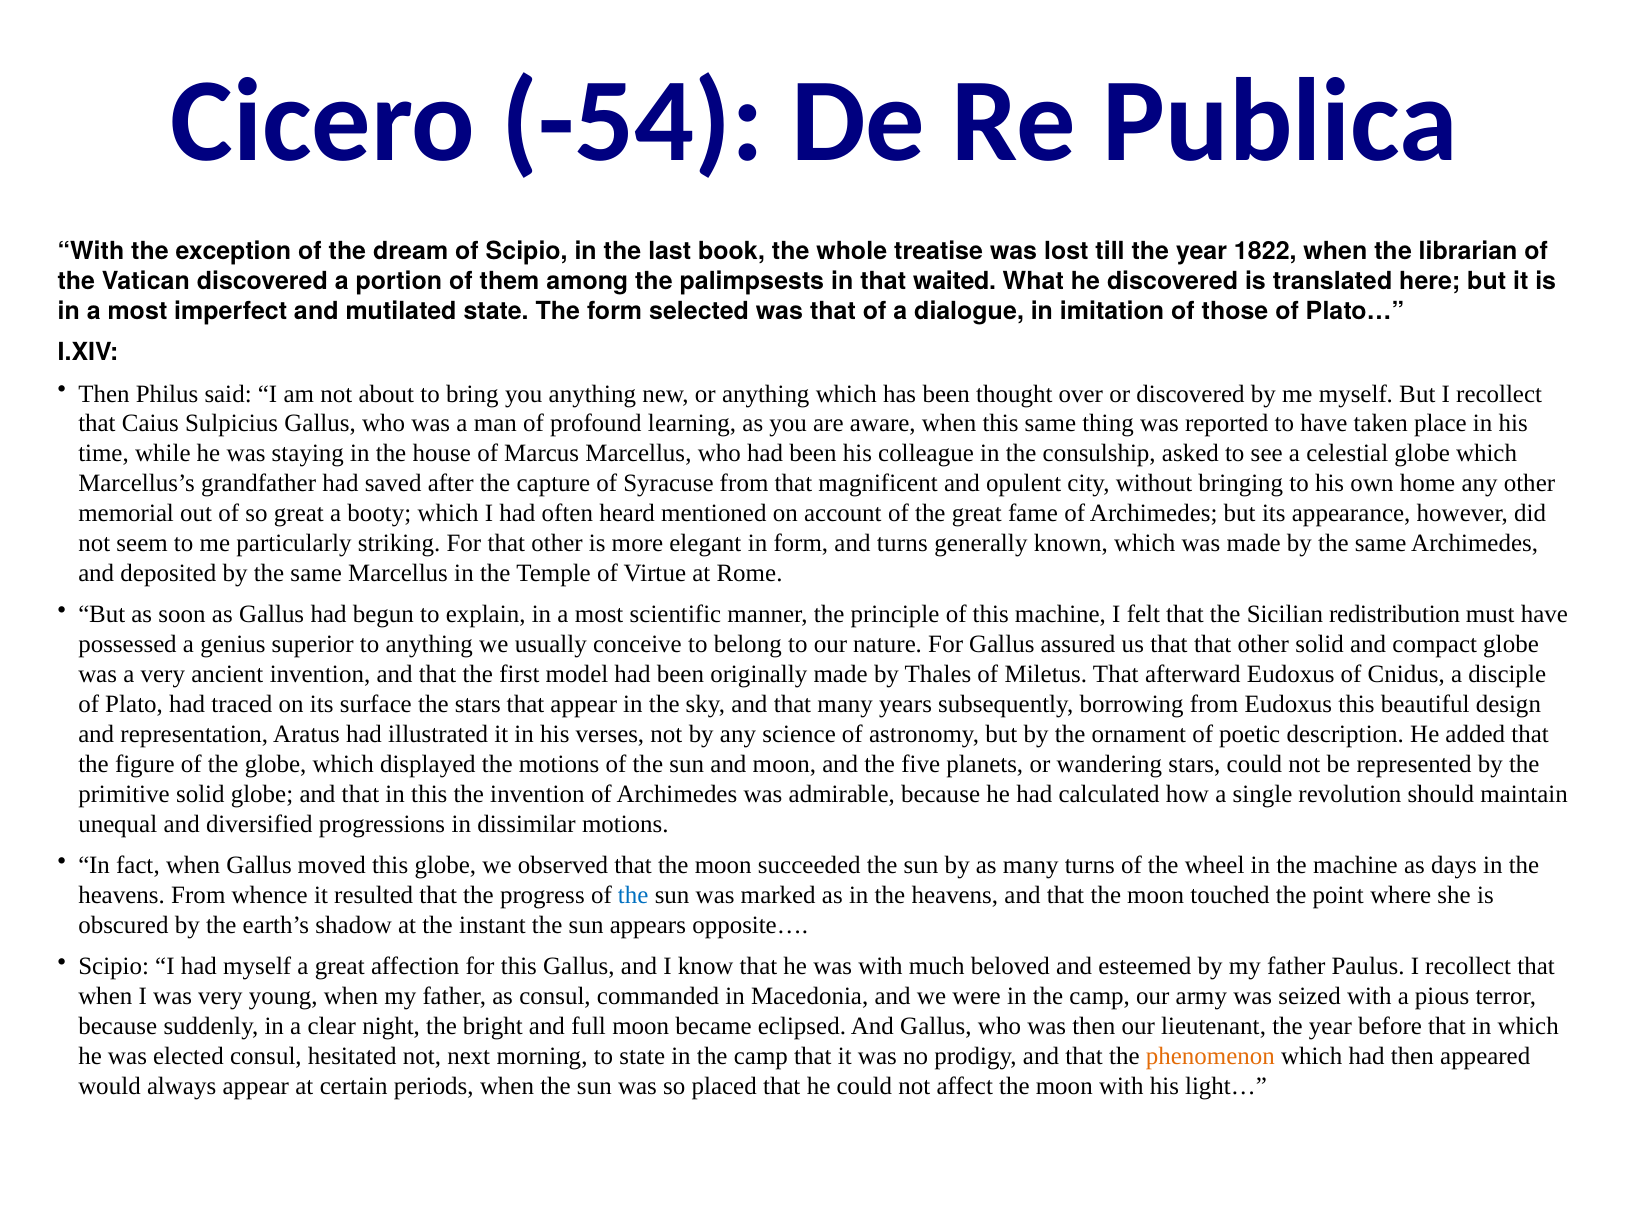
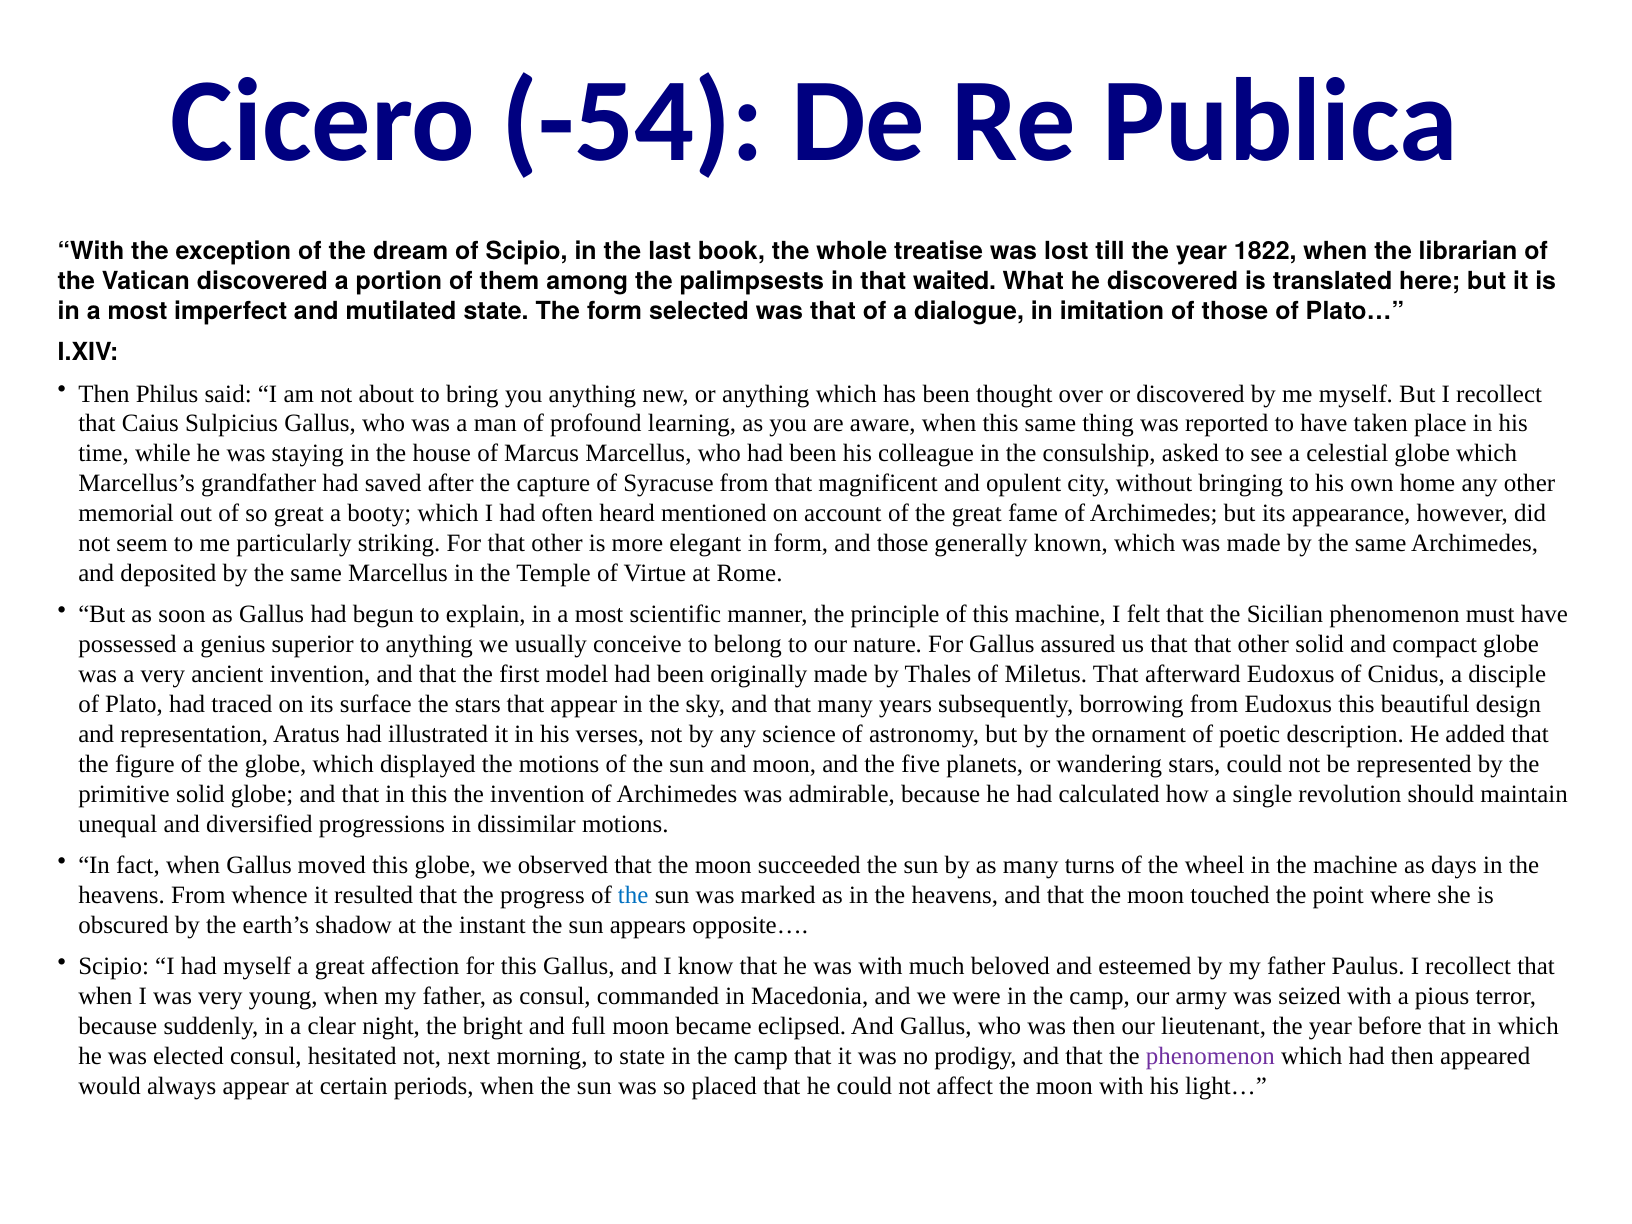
and turns: turns -> those
Sicilian redistribution: redistribution -> phenomenon
phenomenon at (1210, 1056) colour: orange -> purple
